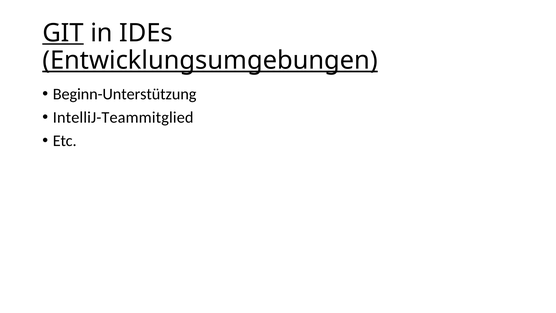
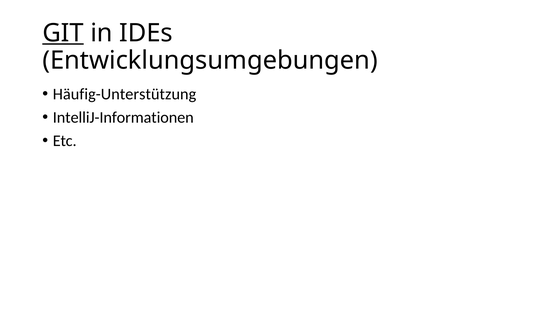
Entwicklungsumgebungen underline: present -> none
Beginn-Unterstützung: Beginn-Unterstützung -> Häufig-Unterstützung
IntelliJ-Teammitglied: IntelliJ-Teammitglied -> IntelliJ-Informationen
